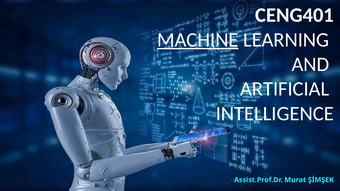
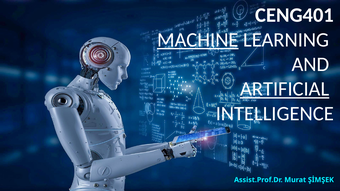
ARTIFICIAL underline: none -> present
